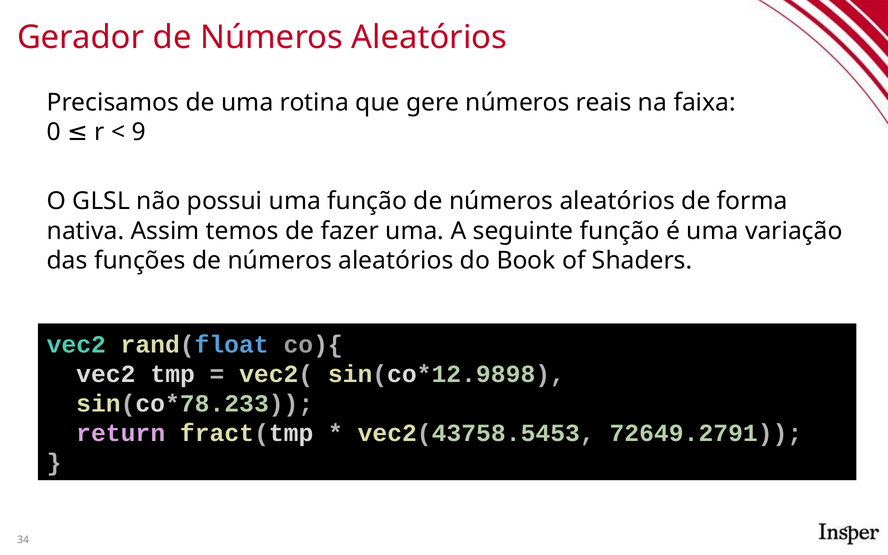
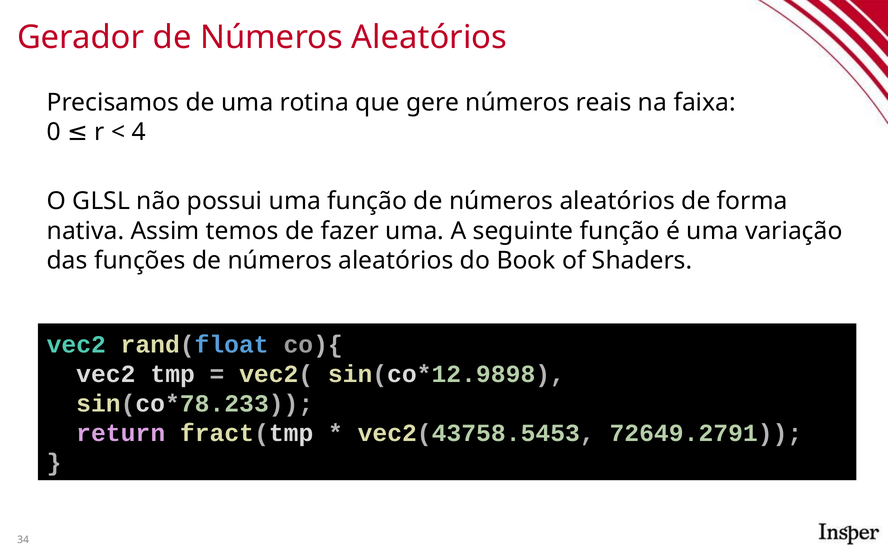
9: 9 -> 4
